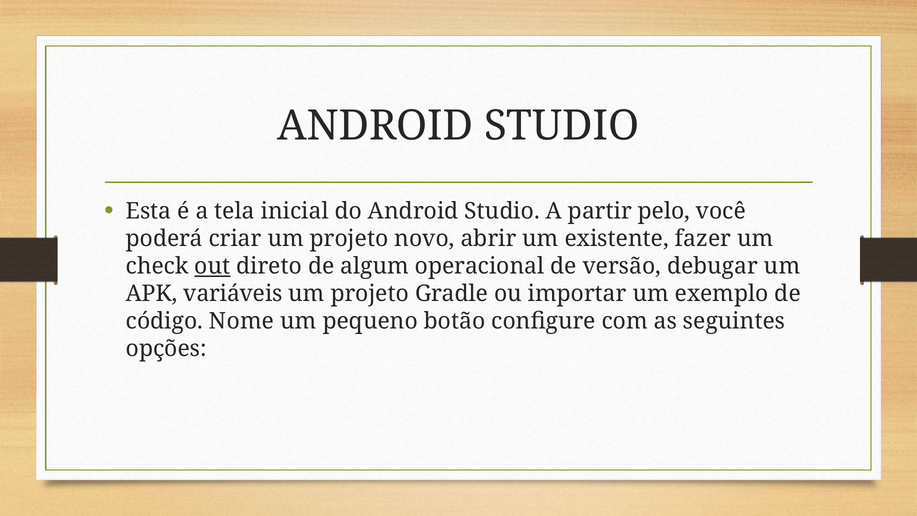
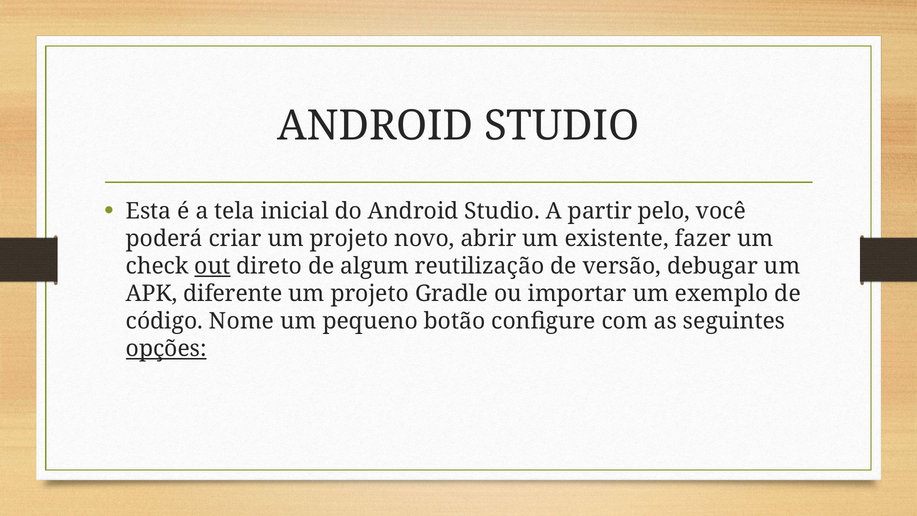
operacional: operacional -> reutilização
variáveis: variáveis -> diferente
opções underline: none -> present
